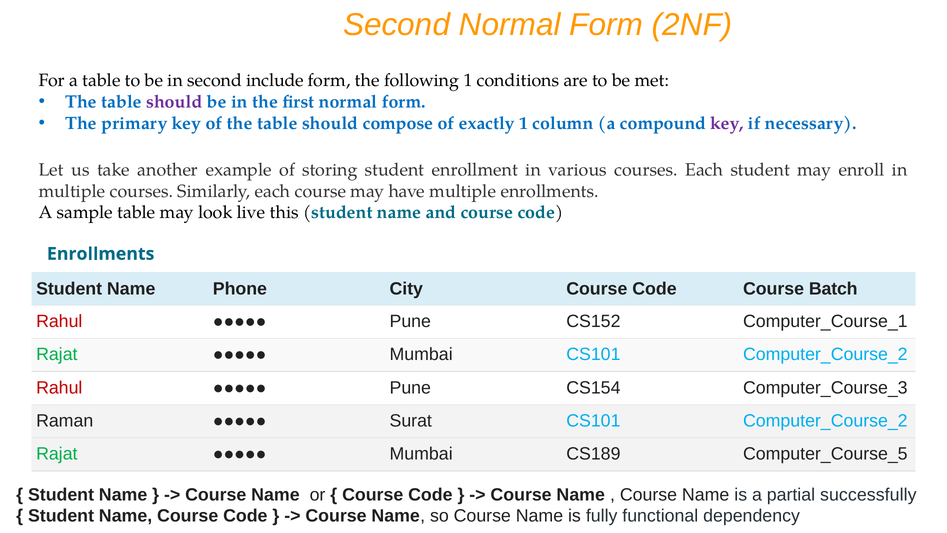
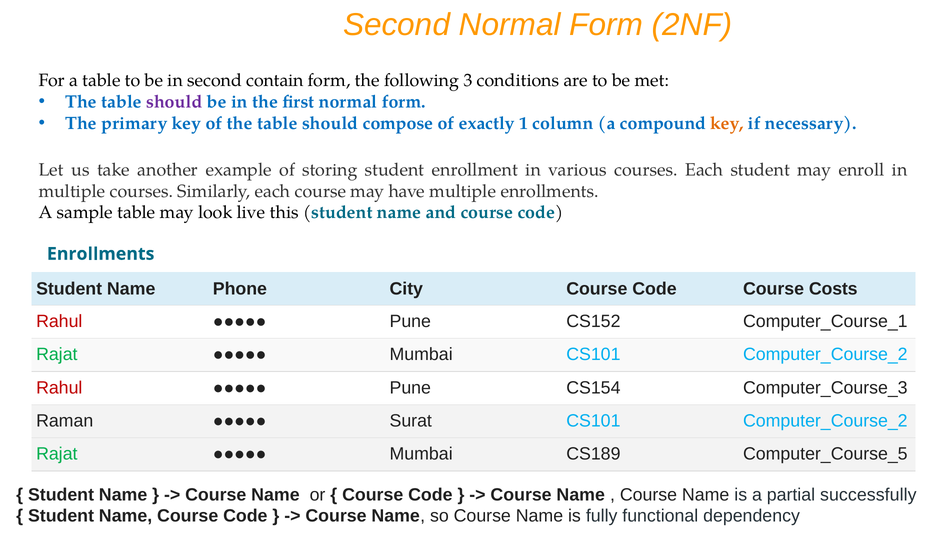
include: include -> contain
following 1: 1 -> 3
key at (727, 123) colour: purple -> orange
Batch: Batch -> Costs
